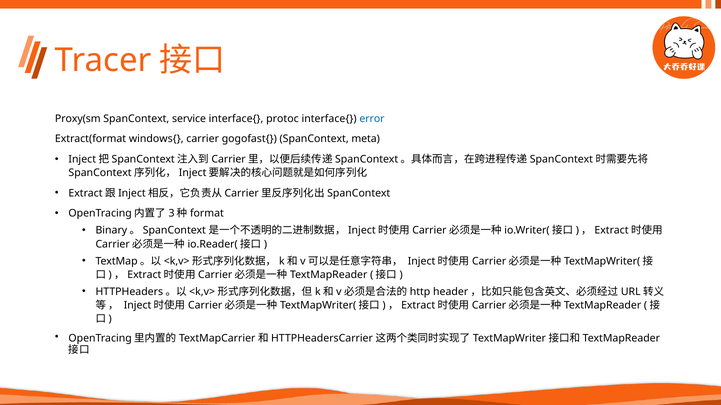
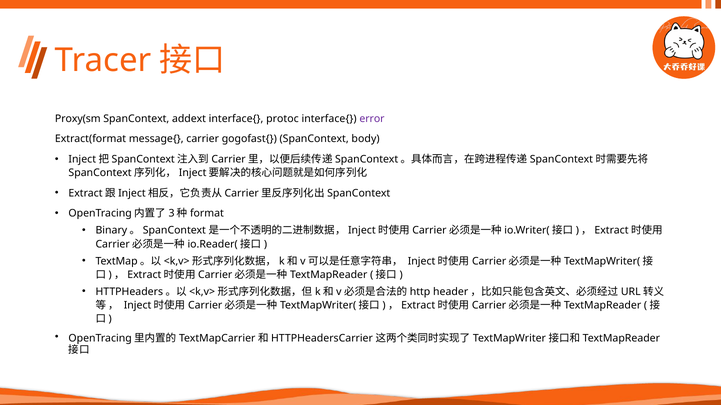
service: service -> addext
error colour: blue -> purple
windows{: windows{ -> message{
meta: meta -> body
